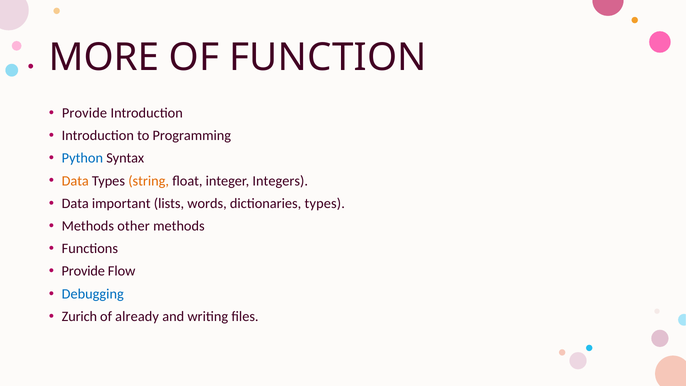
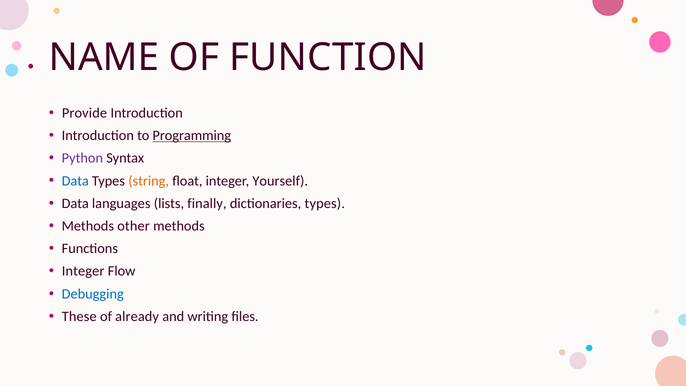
MORE: MORE -> NAME
Programming underline: none -> present
Python colour: blue -> purple
Data at (75, 181) colour: orange -> blue
Integers: Integers -> Yourself
important: important -> languages
words: words -> finally
Provide at (83, 271): Provide -> Integer
Zurich: Zurich -> These
